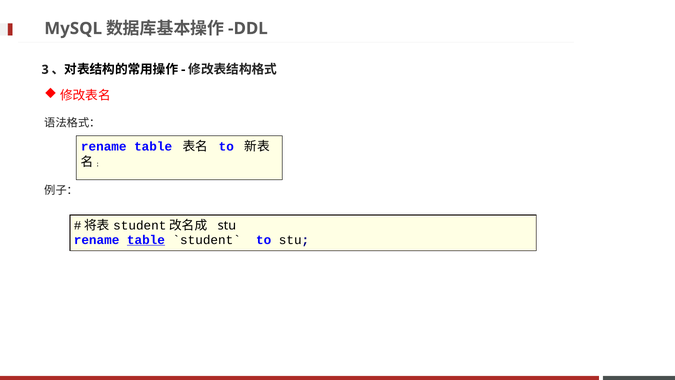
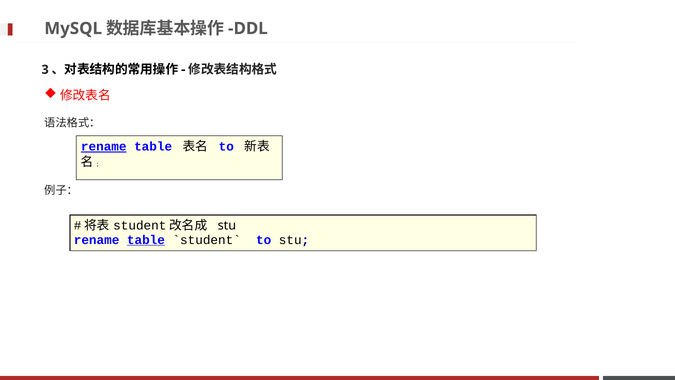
rename at (104, 147) underline: none -> present
